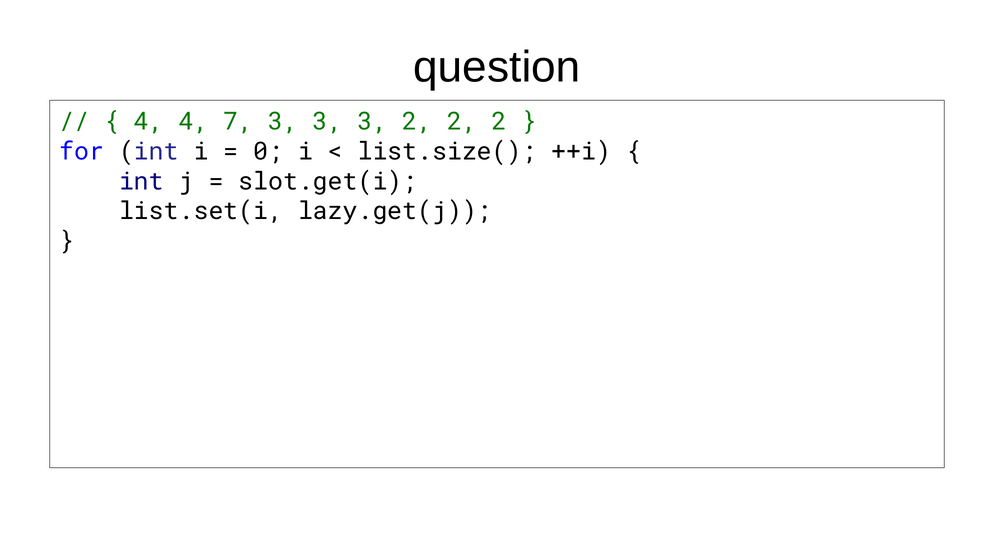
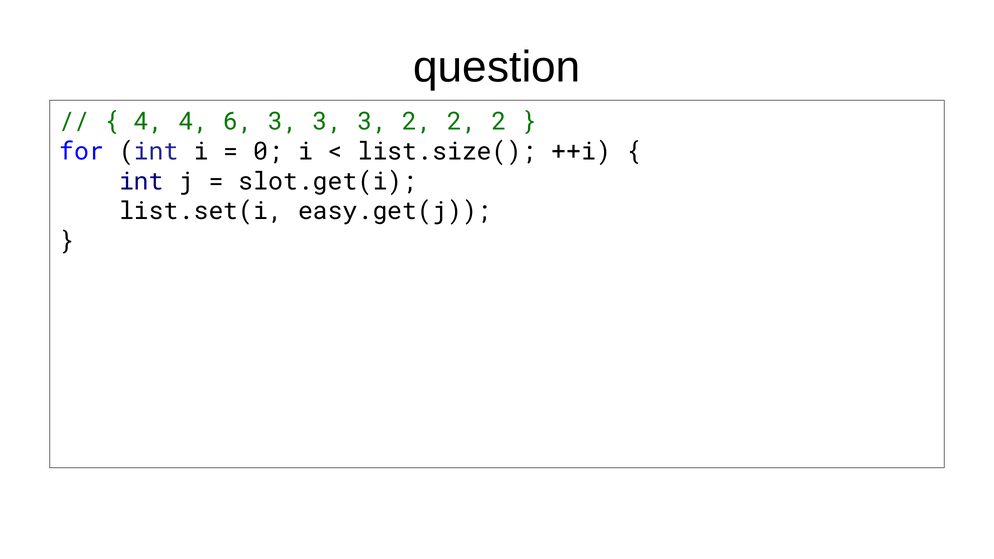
7: 7 -> 6
lazy.get(j: lazy.get(j -> easy.get(j
